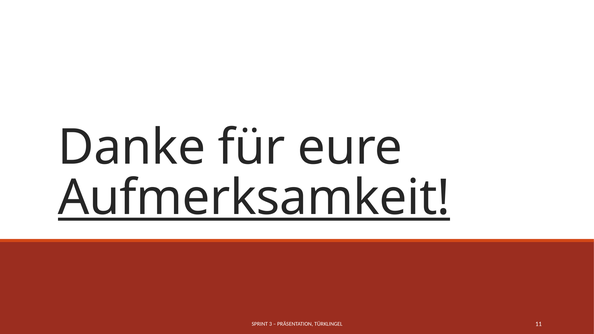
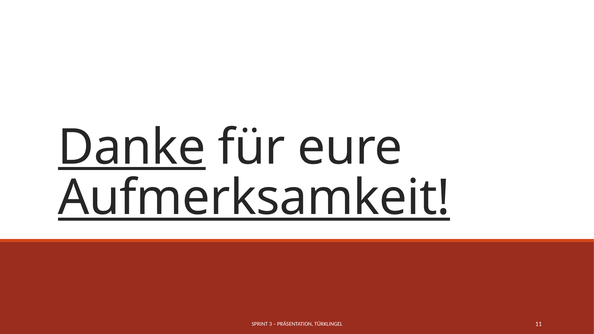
Danke underline: none -> present
